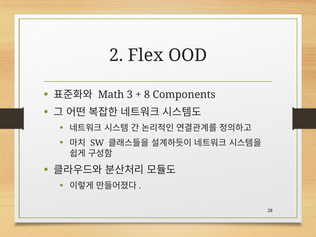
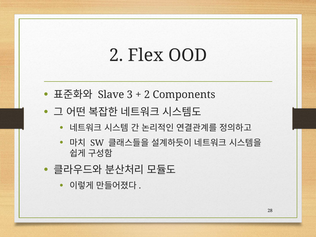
Math: Math -> Slave
8 at (147, 95): 8 -> 2
